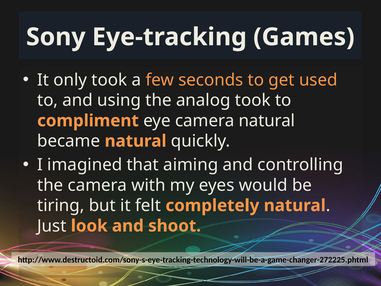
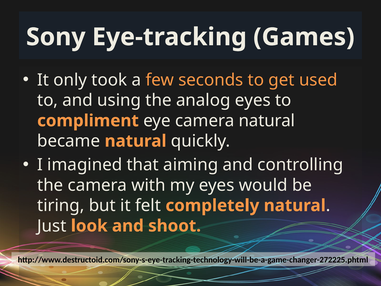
analog took: took -> eyes
